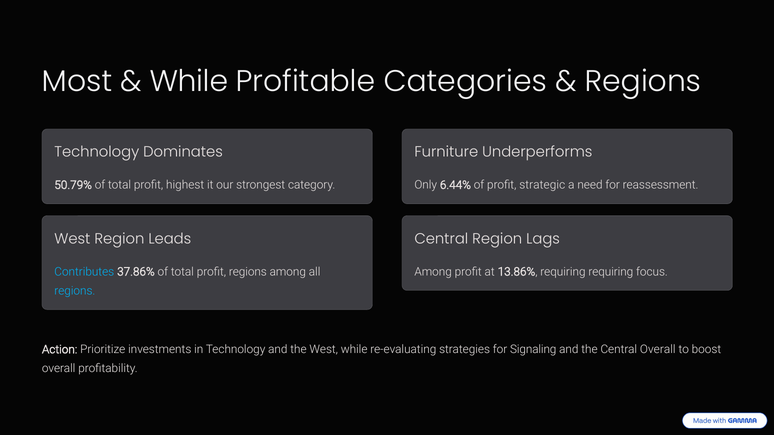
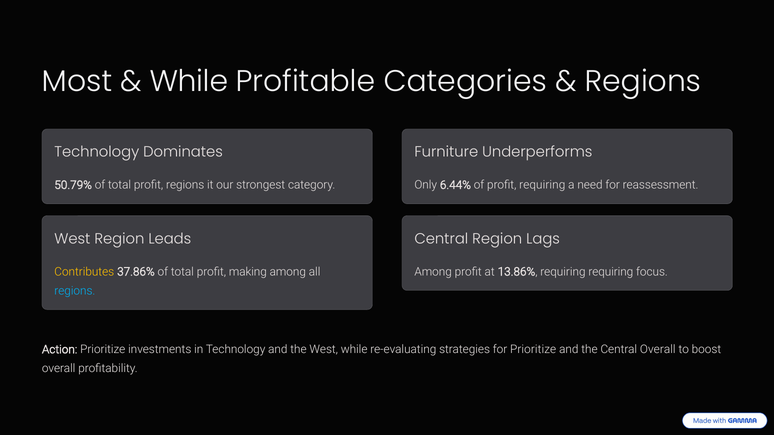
profit highest: highest -> regions
profit strategic: strategic -> requiring
Contributes colour: light blue -> yellow
profit regions: regions -> making
for Signaling: Signaling -> Prioritize
